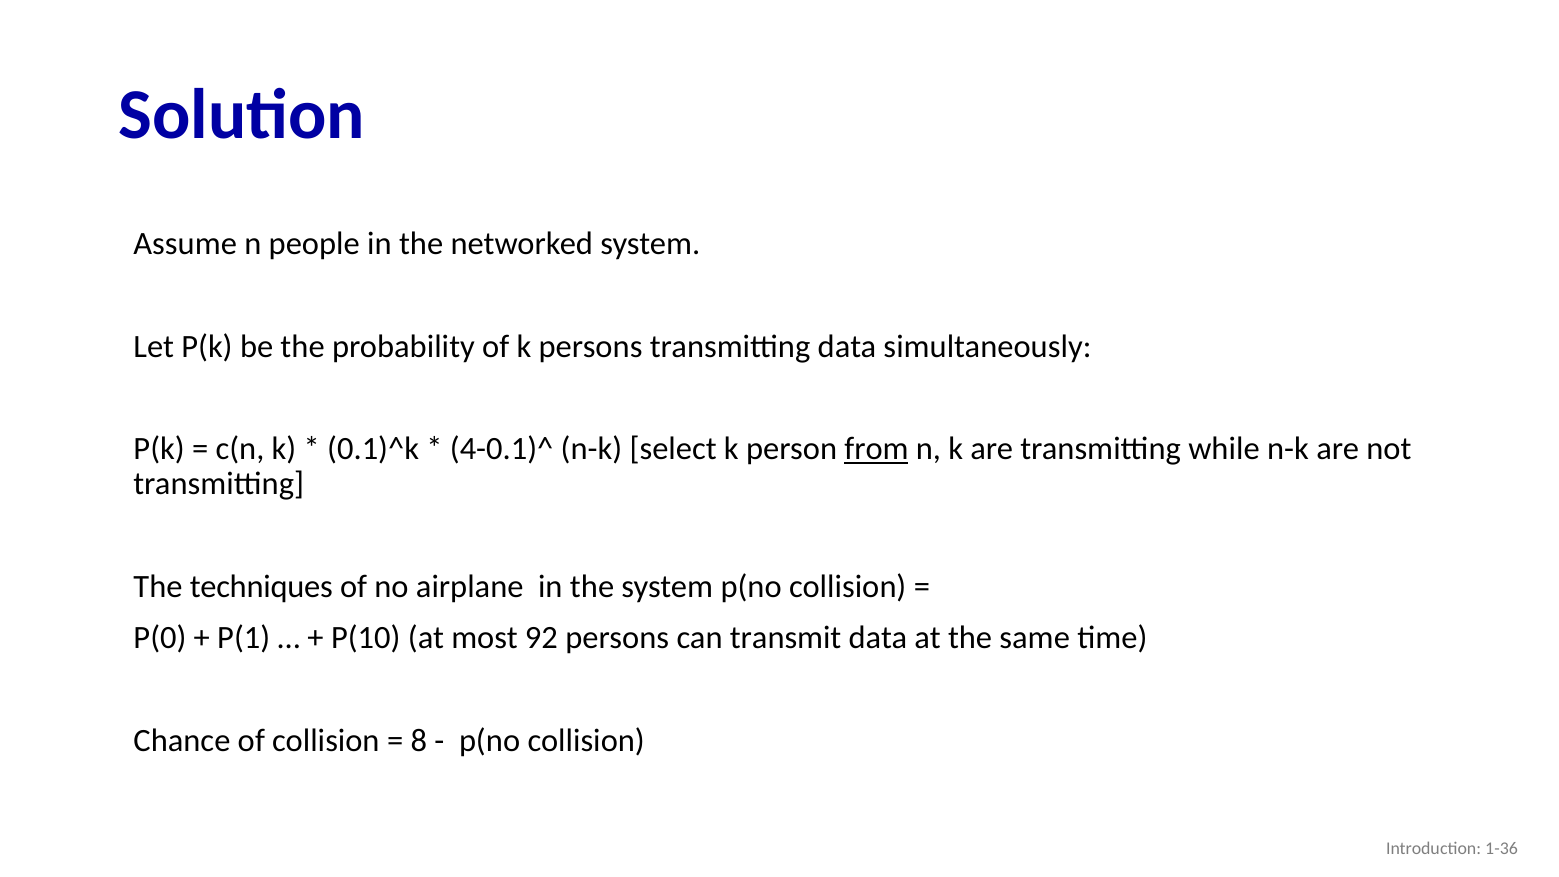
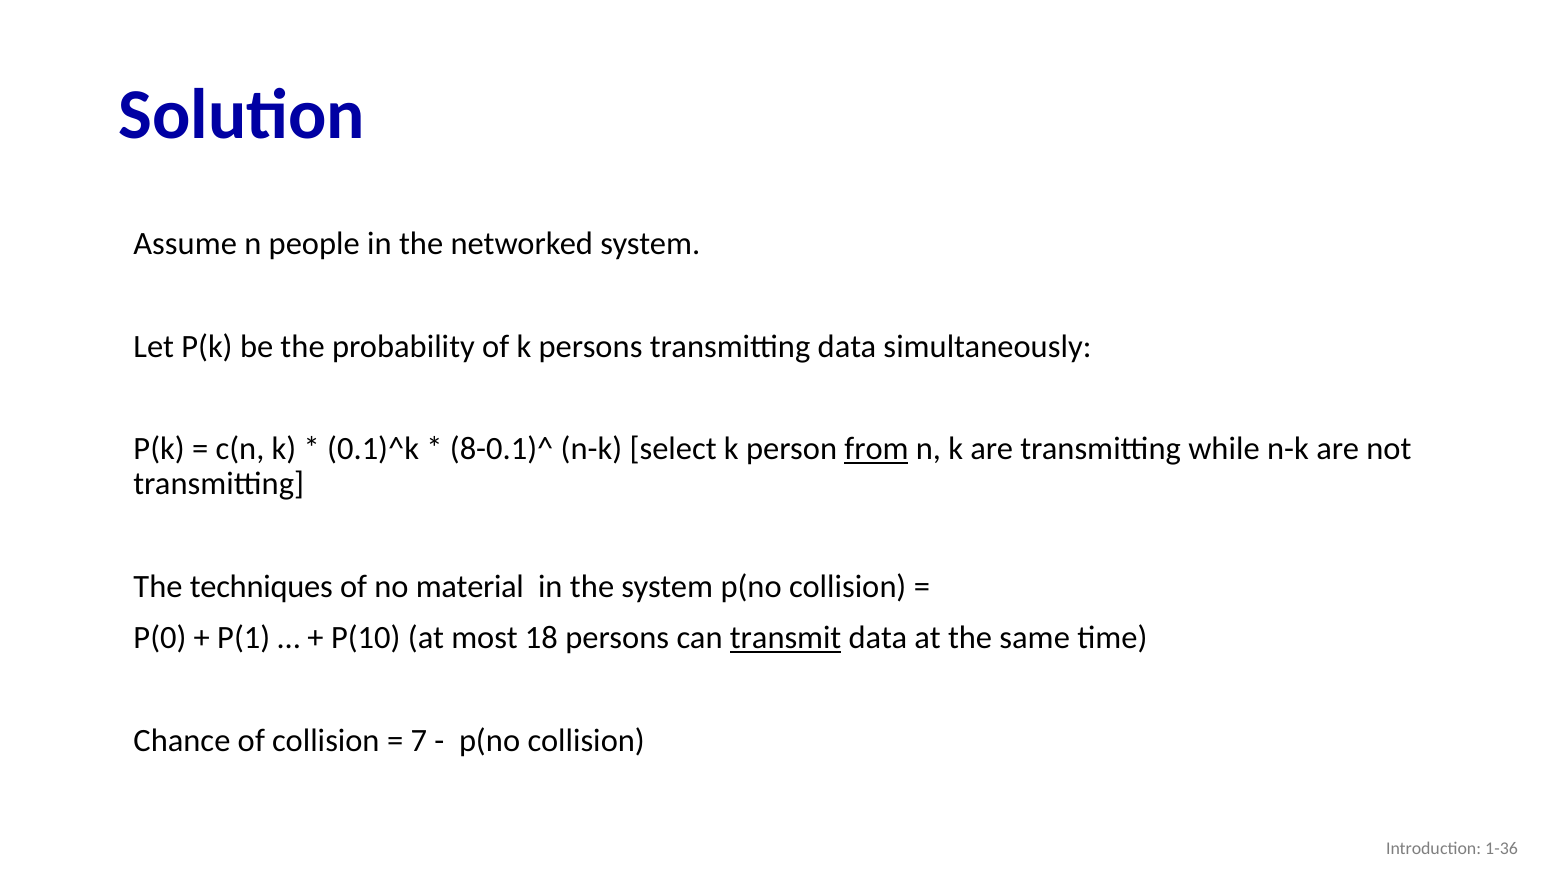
4-0.1)^: 4-0.1)^ -> 8-0.1)^
airplane: airplane -> material
92: 92 -> 18
transmit underline: none -> present
8: 8 -> 7
